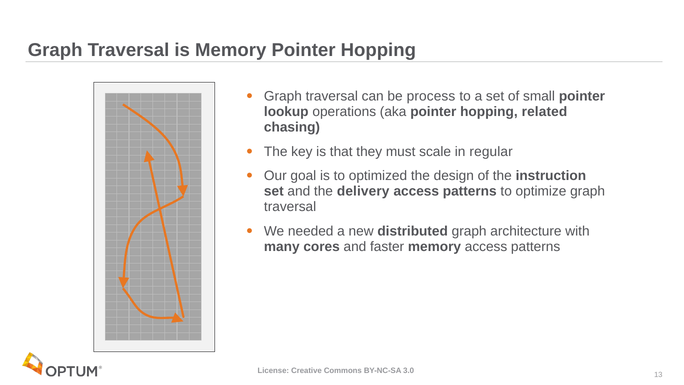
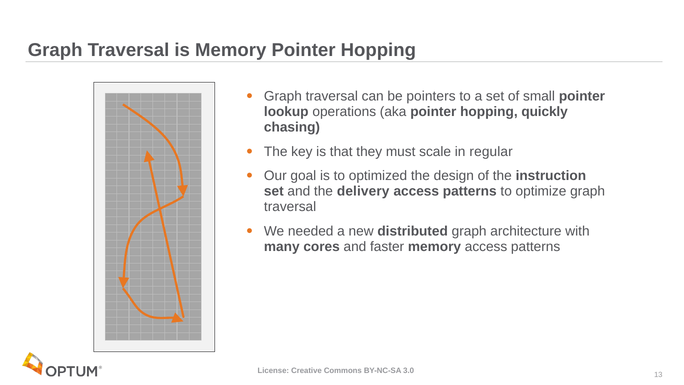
process: process -> pointers
related: related -> quickly
